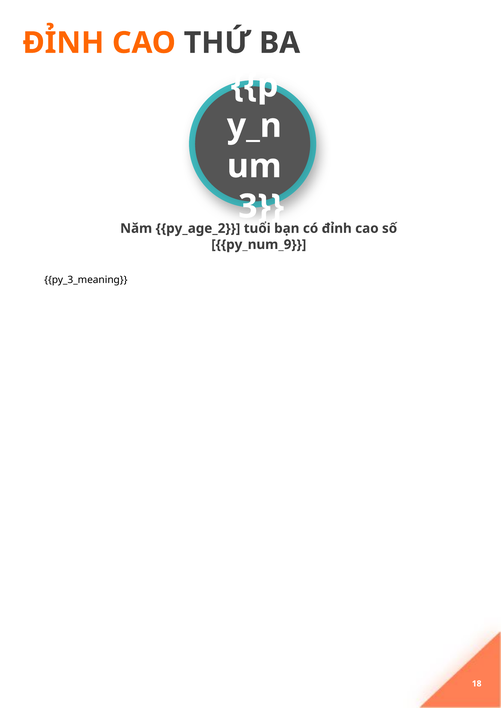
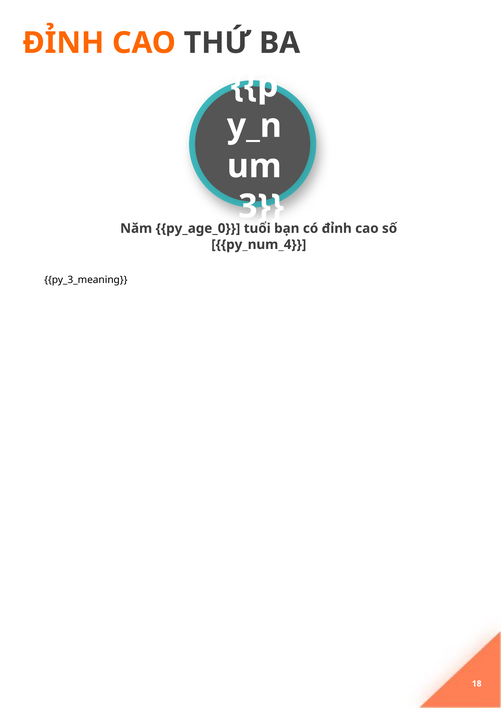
py_age_2: py_age_2 -> py_age_0
py_num_9: py_num_9 -> py_num_4
